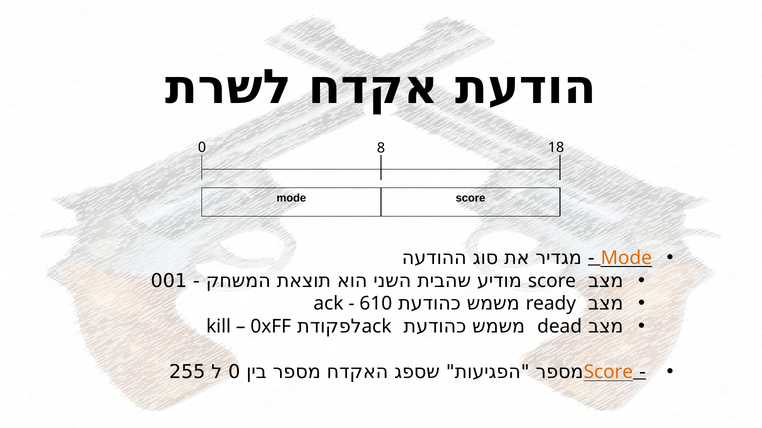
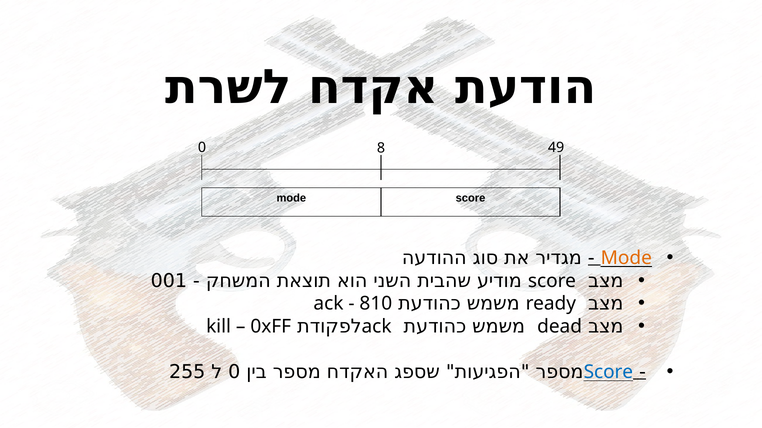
18: 18 -> 49
610: 610 -> 810
Score at (608, 373) colour: orange -> blue
